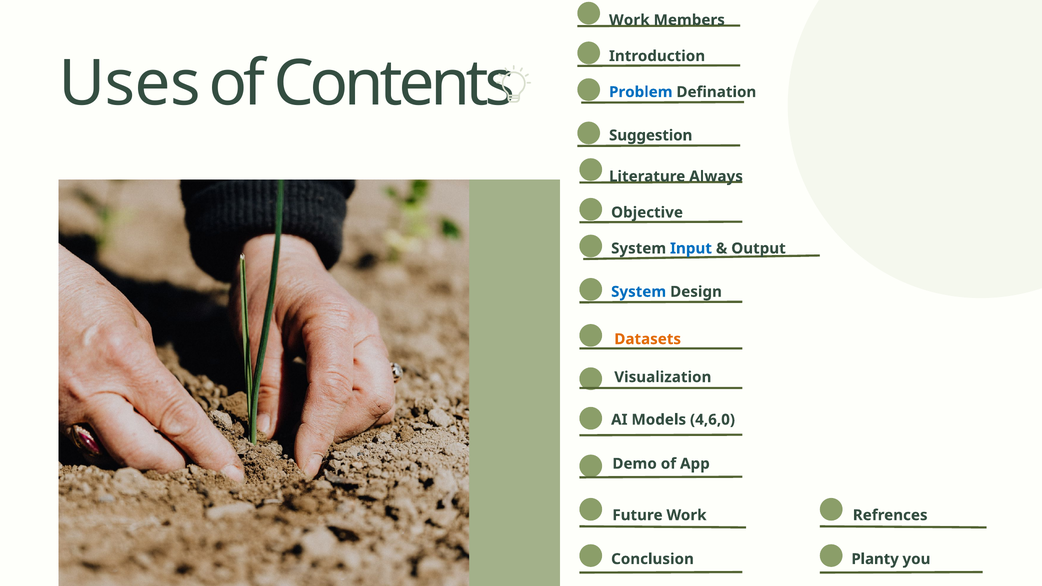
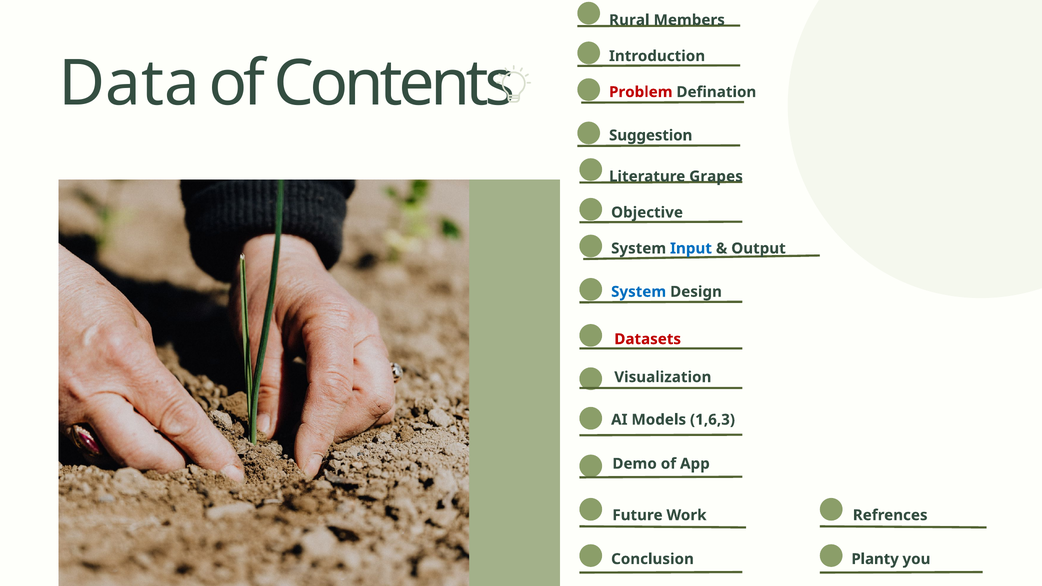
Work at (629, 20): Work -> Rural
Uses: Uses -> Data
Problem colour: blue -> red
Always: Always -> Grapes
Datasets colour: orange -> red
4,6,0: 4,6,0 -> 1,6,3
